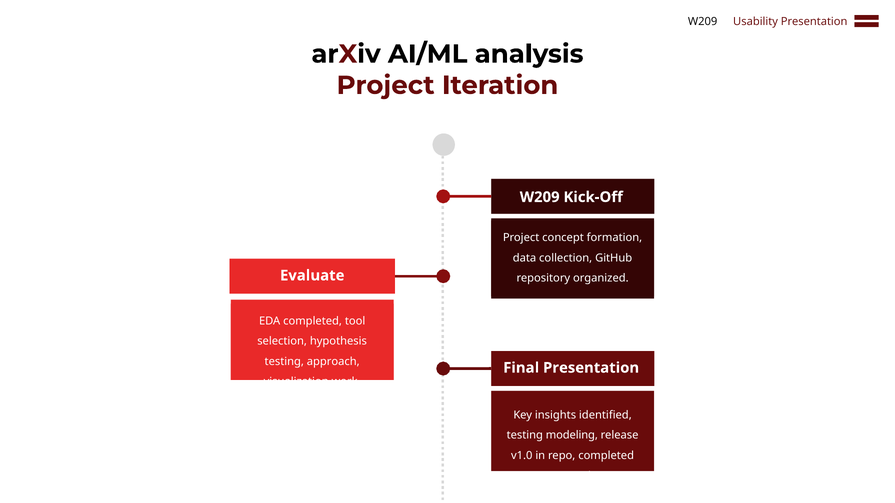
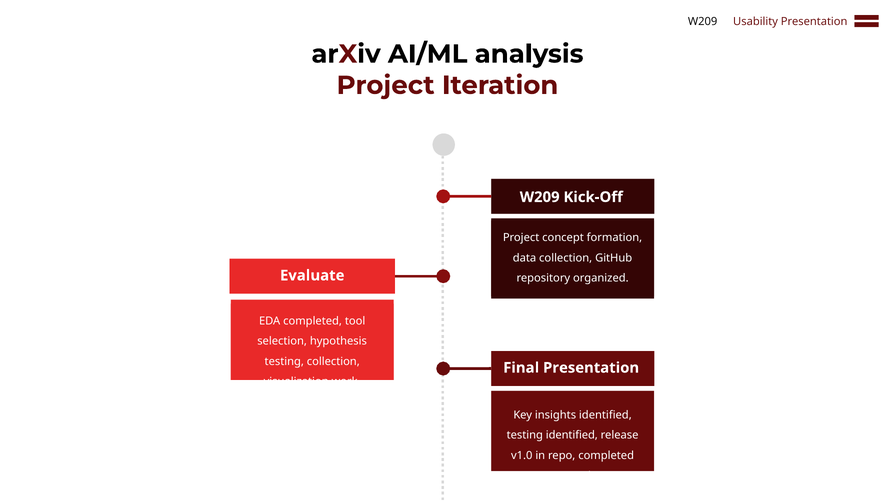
testing approach: approach -> collection
testing modeling: modeling -> identified
